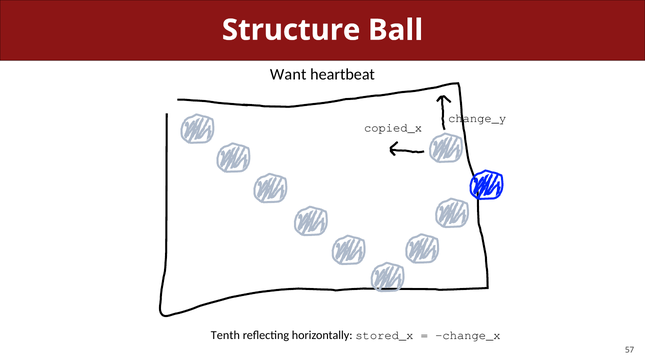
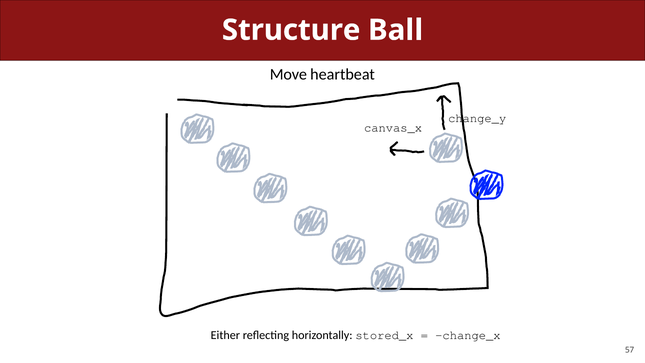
Want: Want -> Move
copied_x: copied_x -> canvas_x
Tenth: Tenth -> Either
